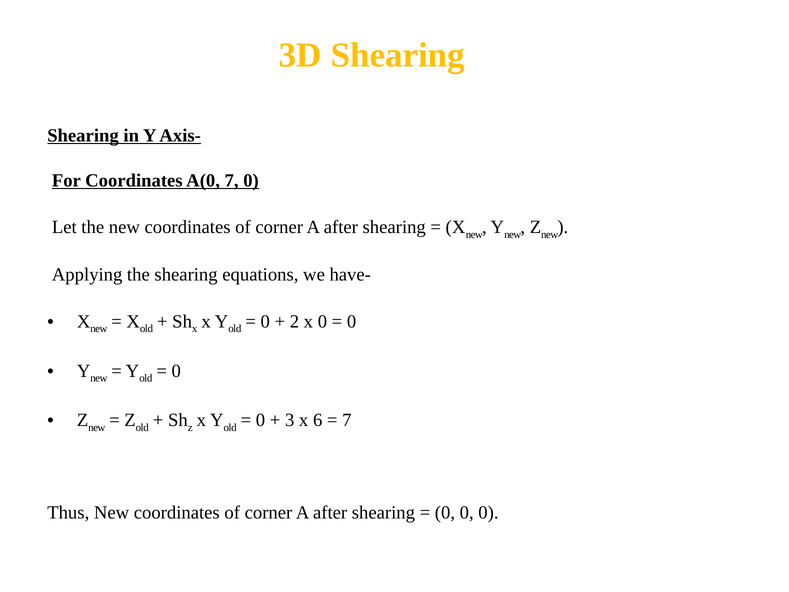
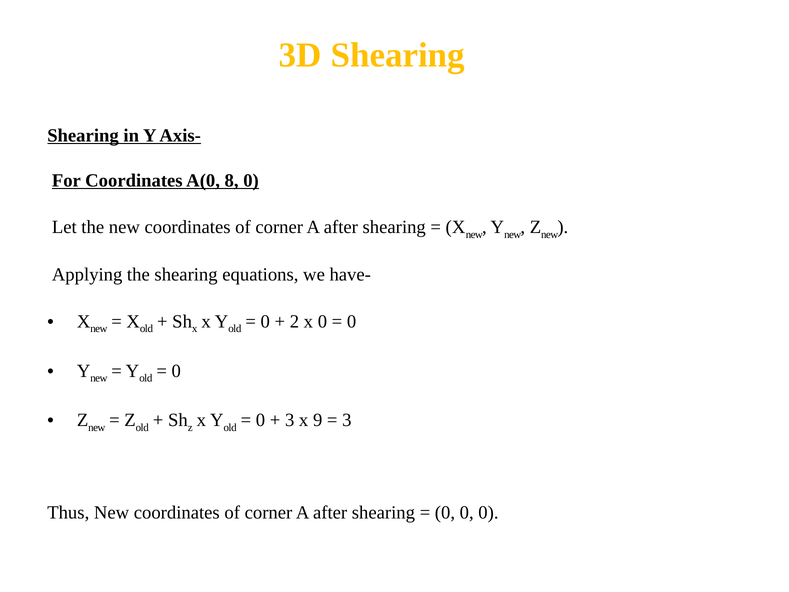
A(0 7: 7 -> 8
6: 6 -> 9
7 at (347, 420): 7 -> 3
